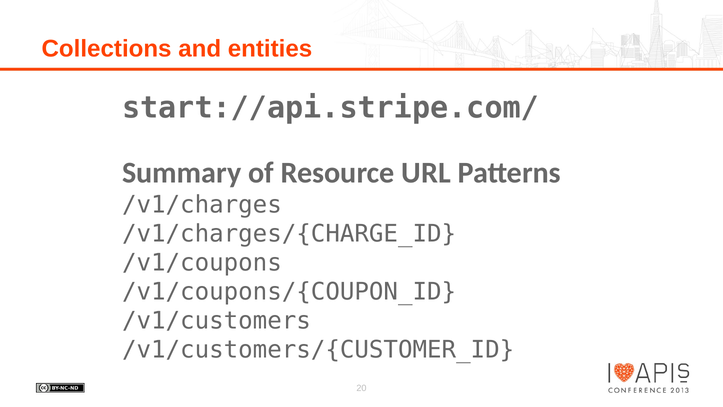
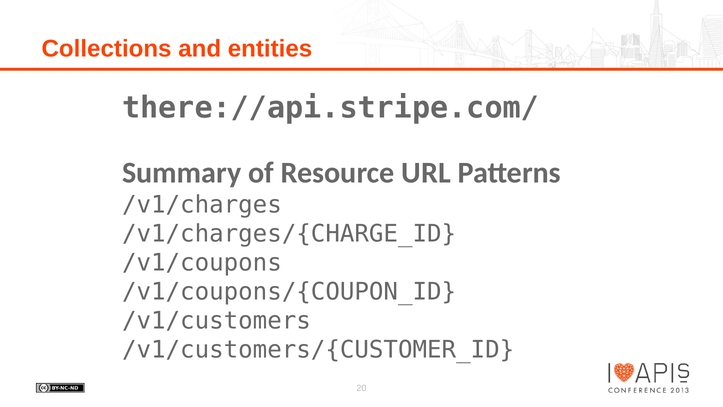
start://api.stripe.com/: start://api.stripe.com/ -> there://api.stripe.com/
